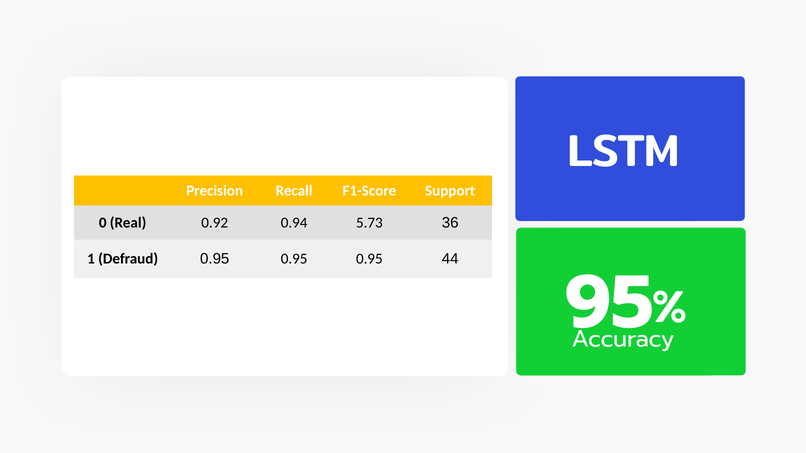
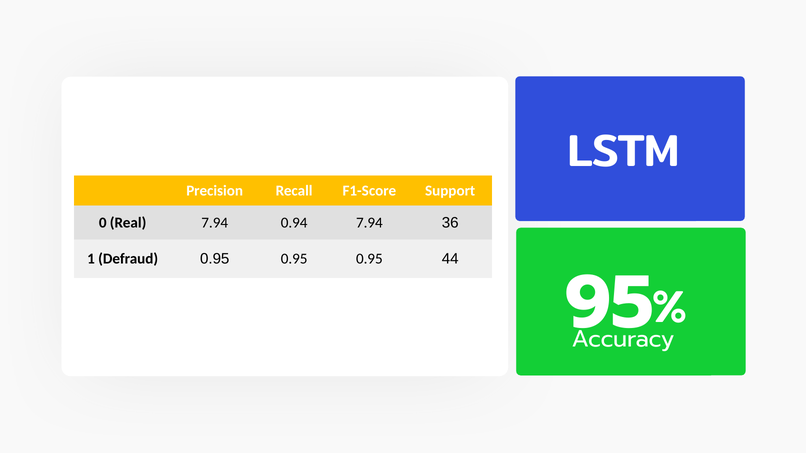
Real 0.92: 0.92 -> 7.94
0.94 5.73: 5.73 -> 7.94
